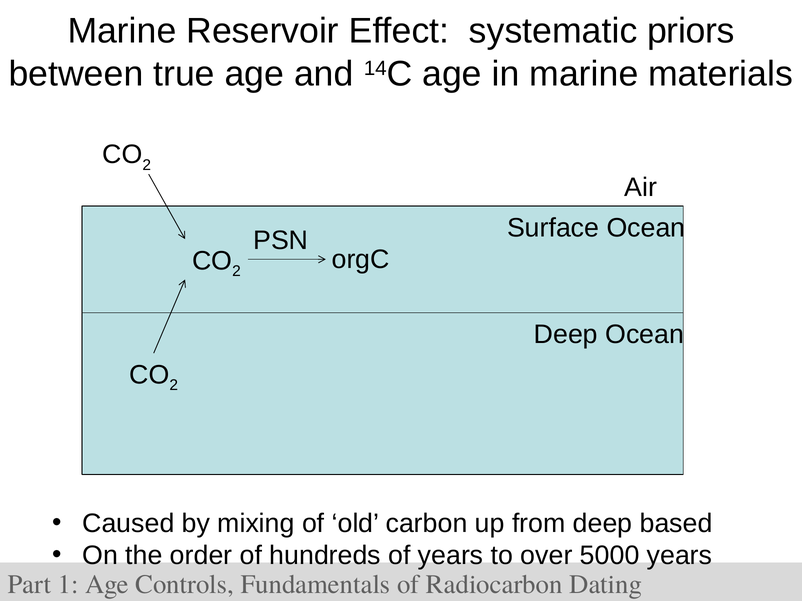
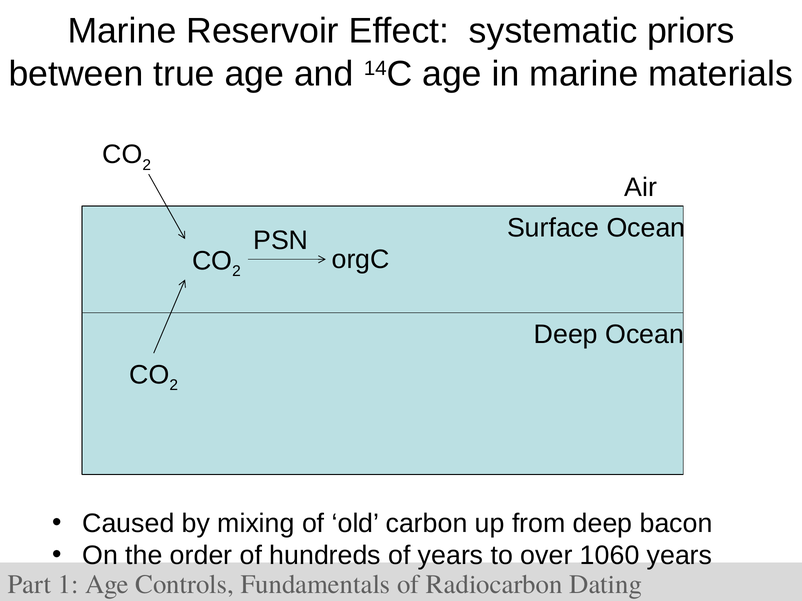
based: based -> bacon
5000: 5000 -> 1060
